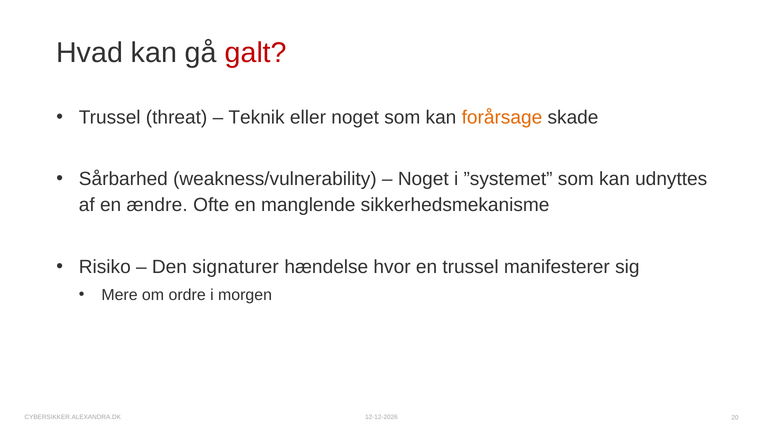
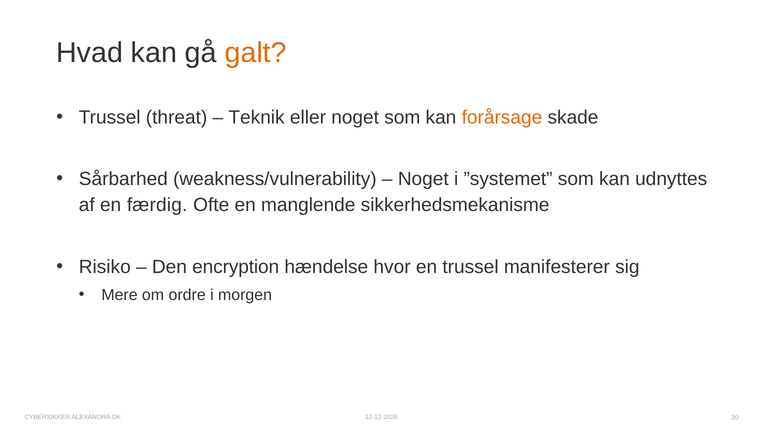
galt colour: red -> orange
ændre: ændre -> færdig
signaturer: signaturer -> encryption
